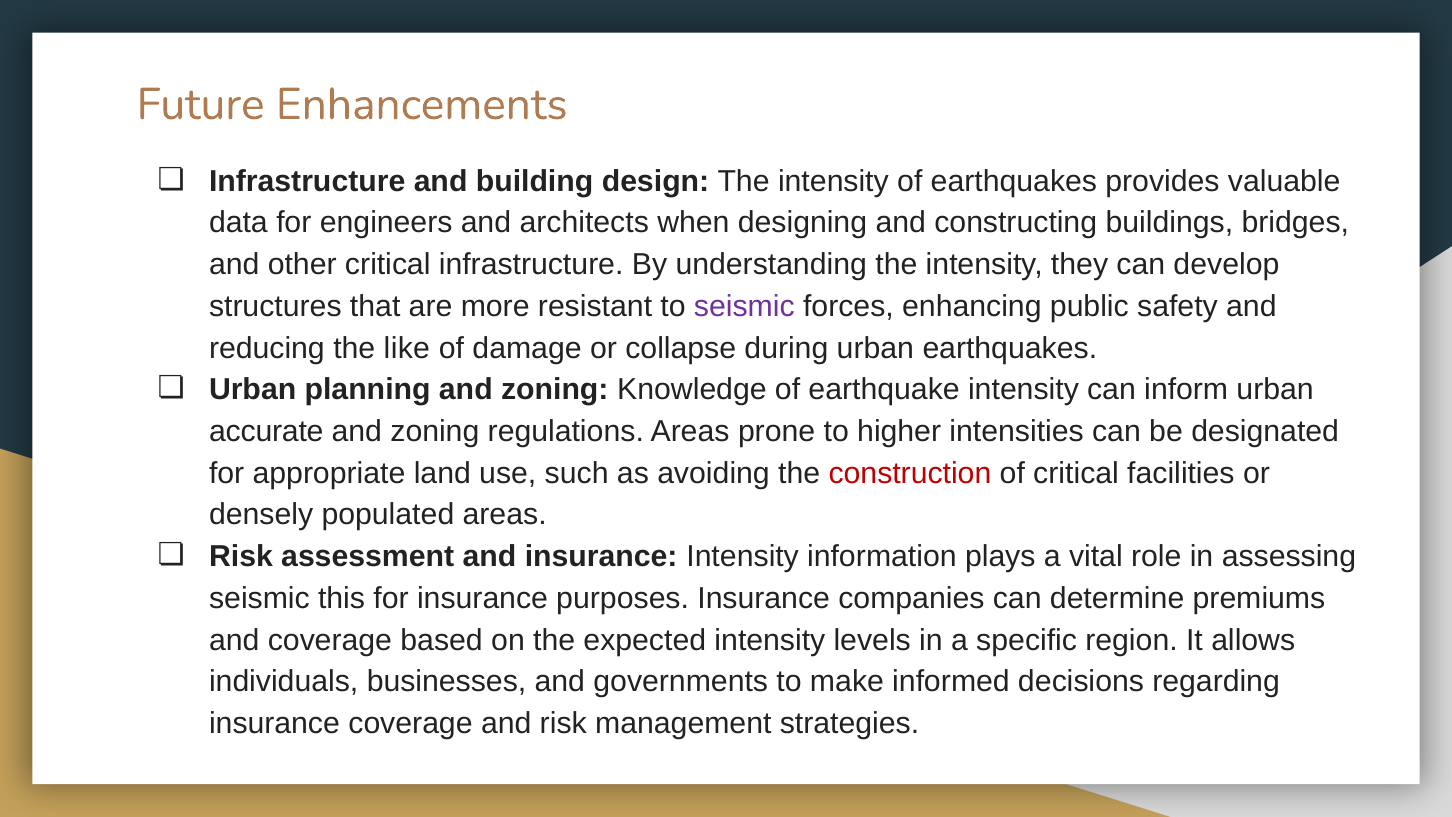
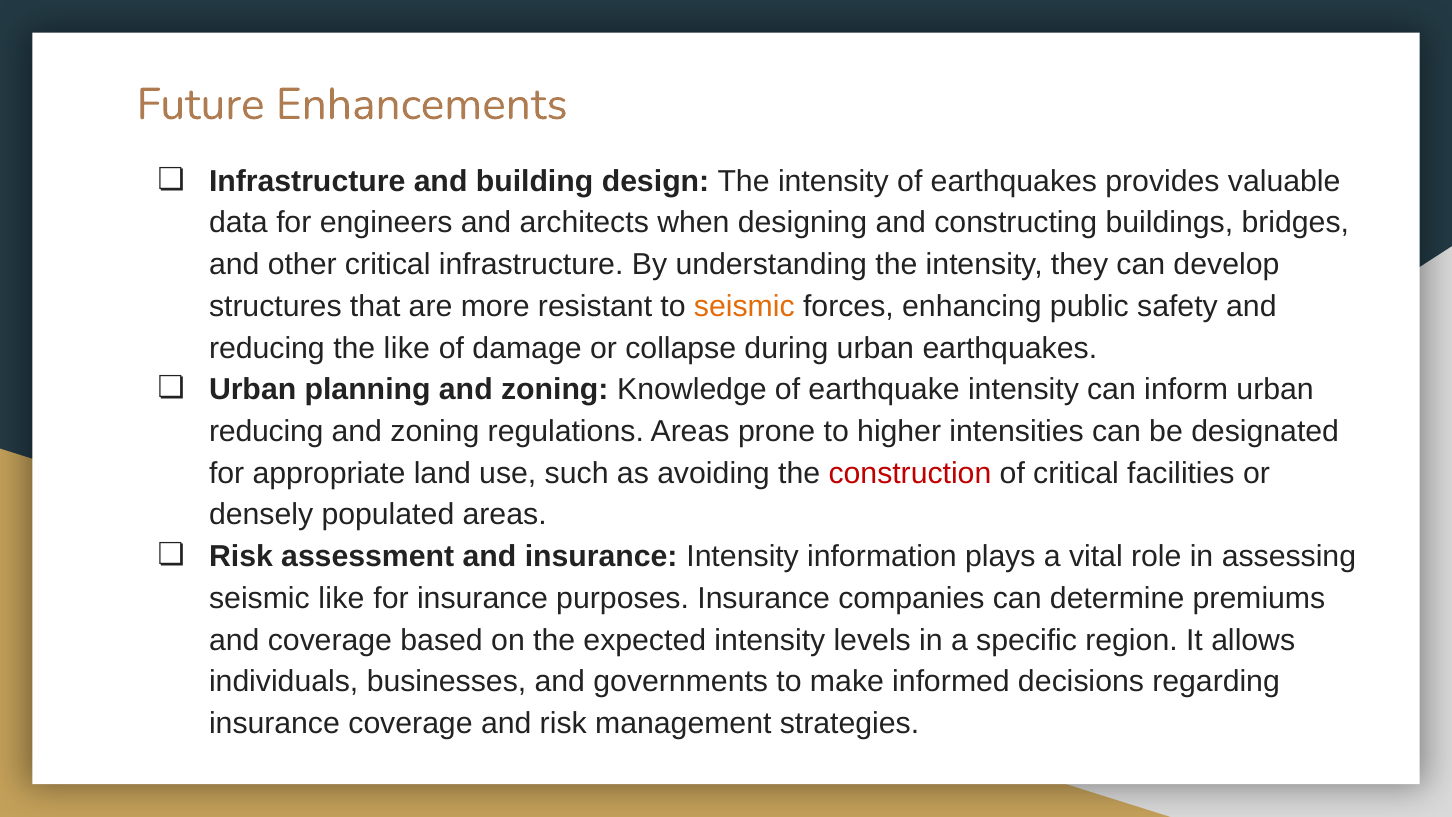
seismic at (744, 306) colour: purple -> orange
accurate at (266, 431): accurate -> reducing
seismic this: this -> like
